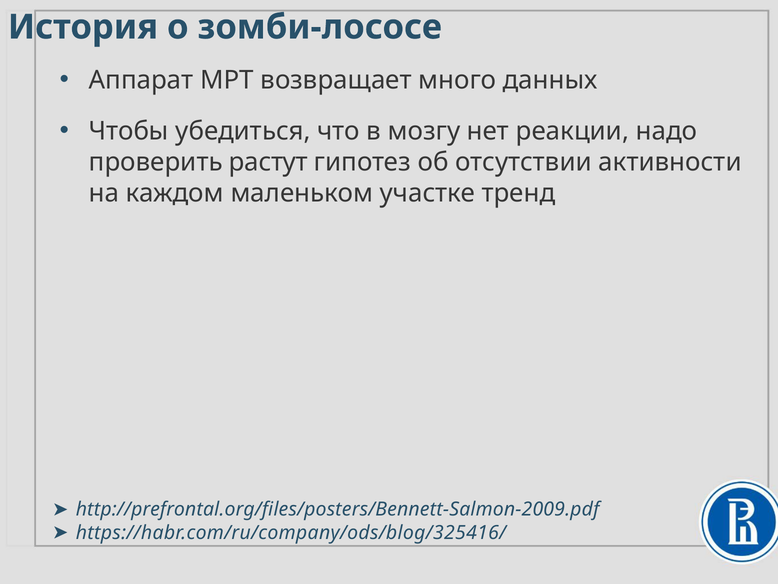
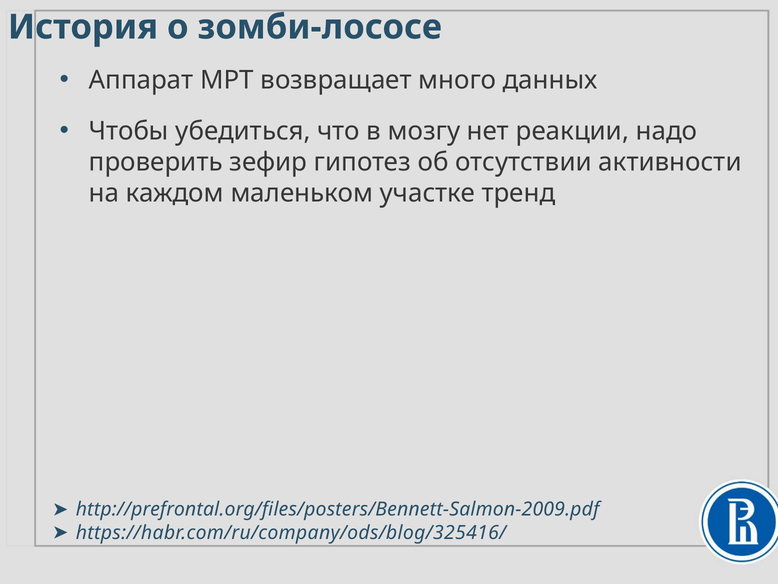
растут: растут -> зефир
